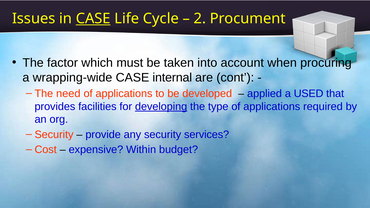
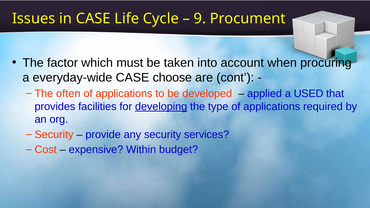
CASE at (93, 19) underline: present -> none
2: 2 -> 9
wrapping-wide: wrapping-wide -> everyday-wide
internal: internal -> choose
need: need -> often
